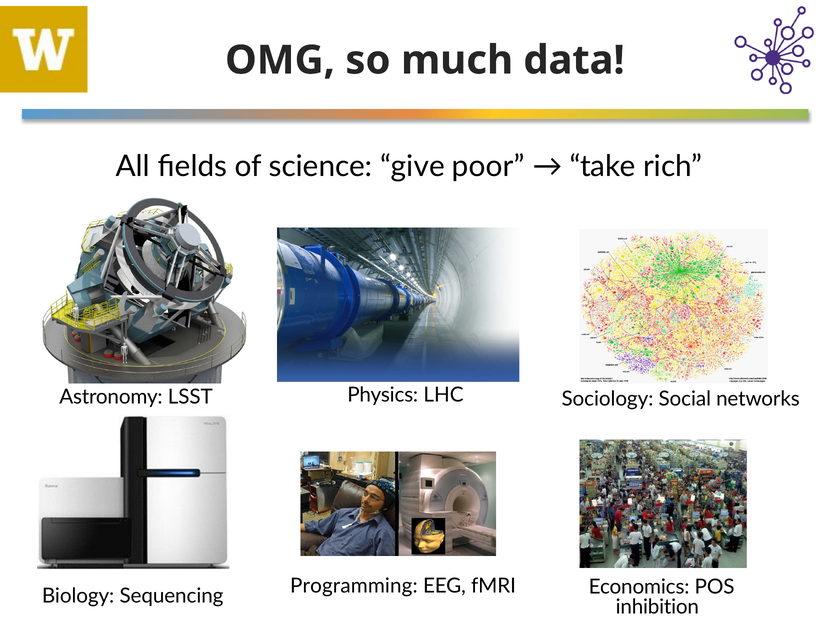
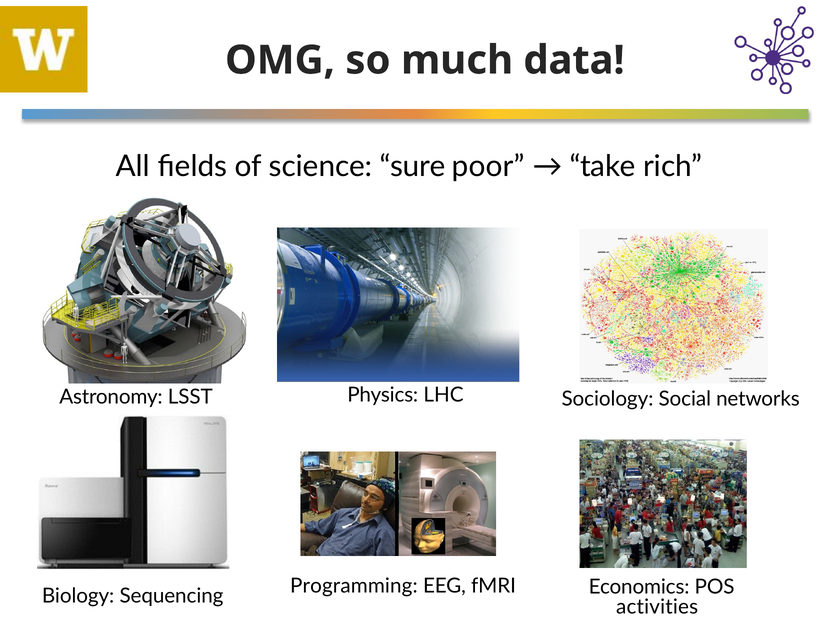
give: give -> sure
inhibition: inhibition -> activities
